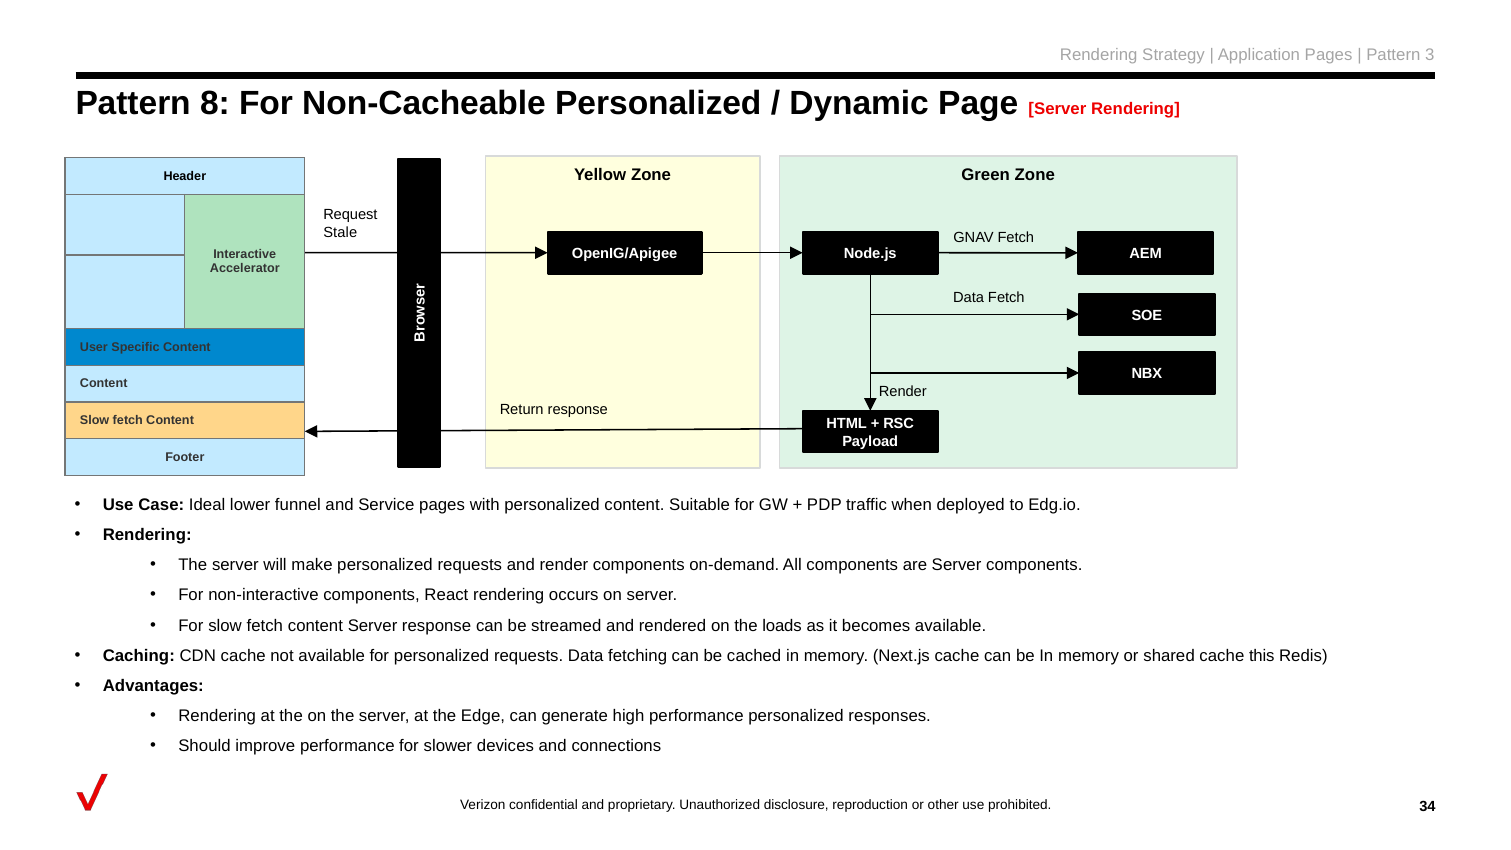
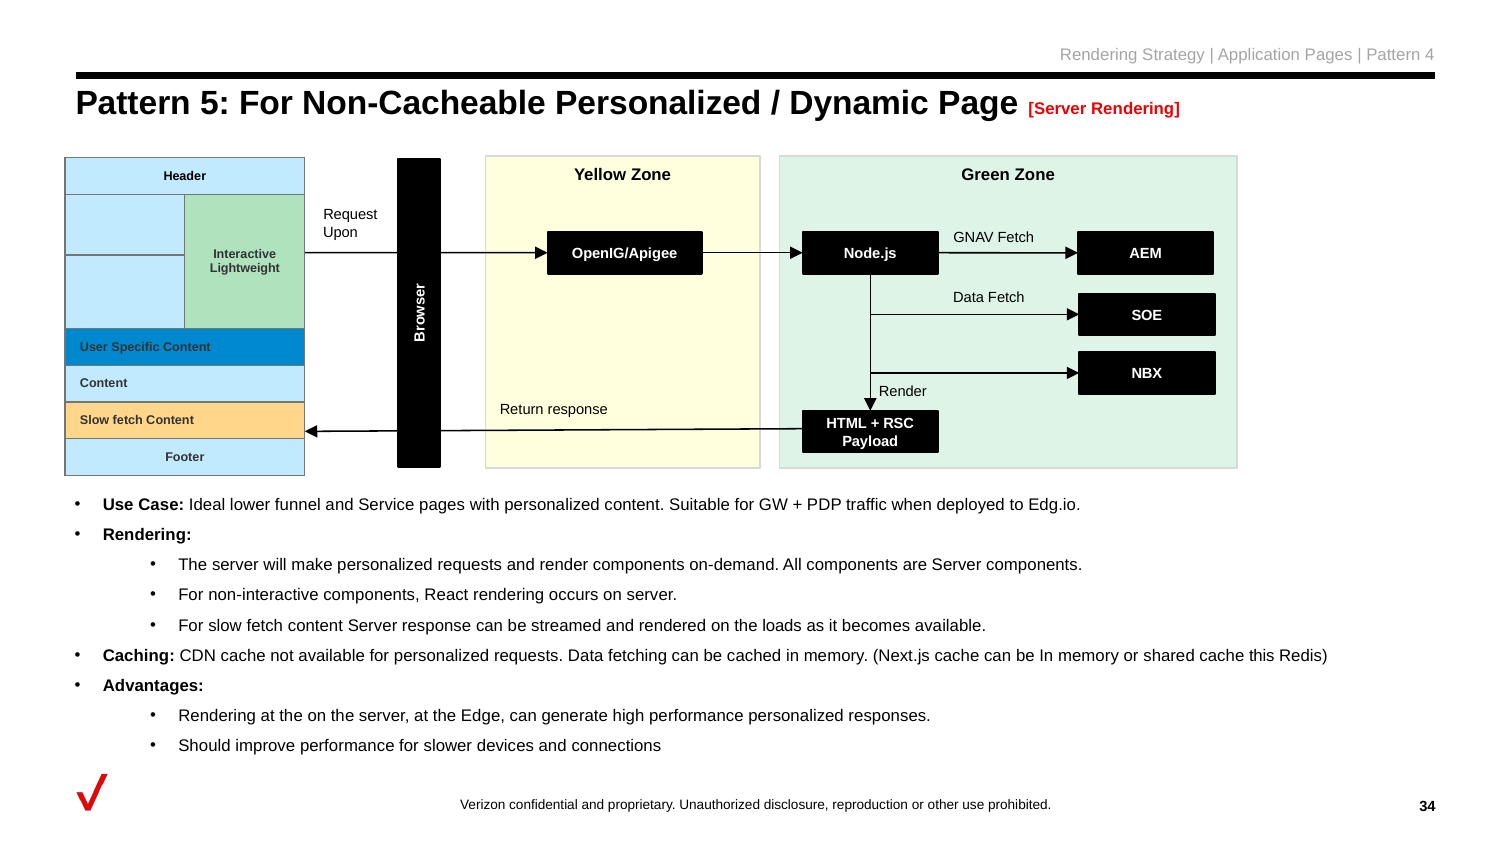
3: 3 -> 4
8: 8 -> 5
Stale: Stale -> Upon
Accelerator: Accelerator -> Lightweight
